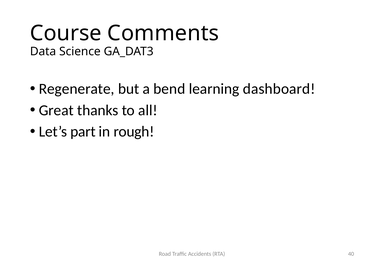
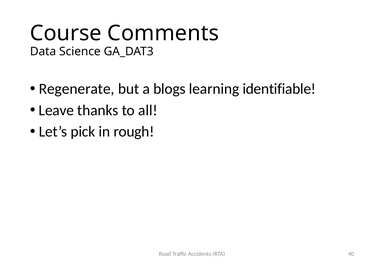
bend: bend -> blogs
dashboard: dashboard -> identifiable
Great: Great -> Leave
part: part -> pick
